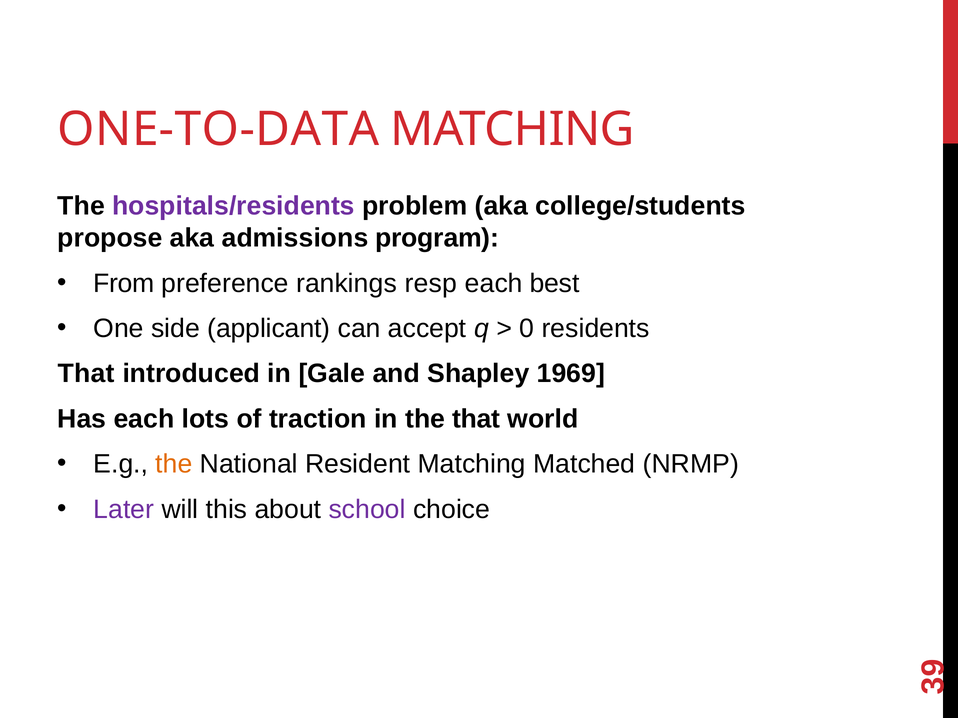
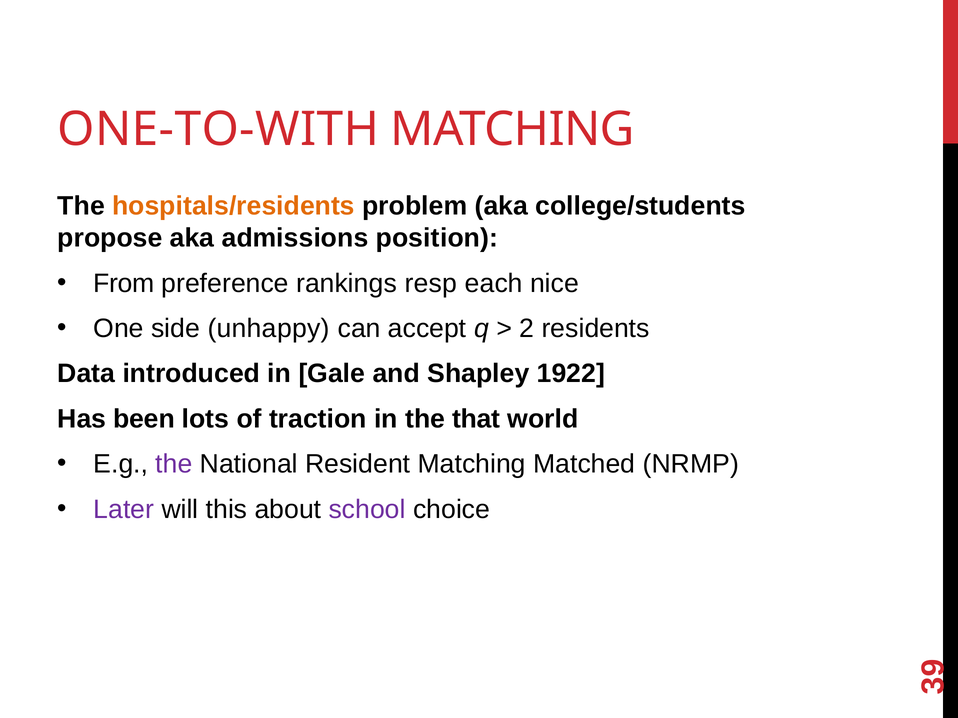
ONE-TO-DATA: ONE-TO-DATA -> ONE-TO-WITH
hospitals/residents colour: purple -> orange
program: program -> position
best: best -> nice
applicant: applicant -> unhappy
0: 0 -> 2
That at (86, 374): That -> Data
1969: 1969 -> 1922
Has each: each -> been
the at (174, 464) colour: orange -> purple
